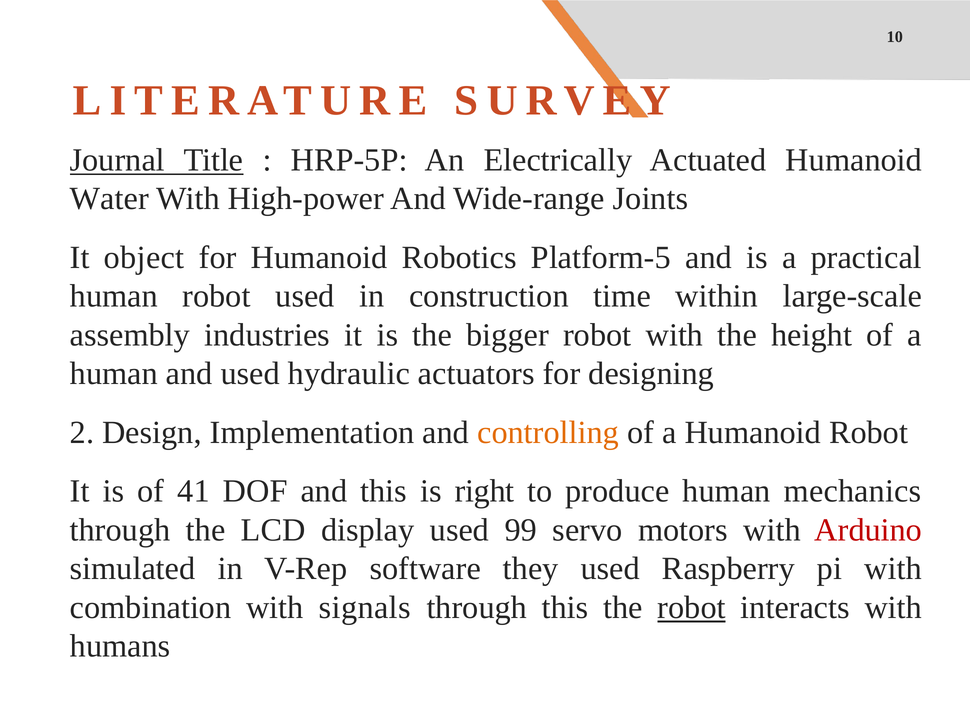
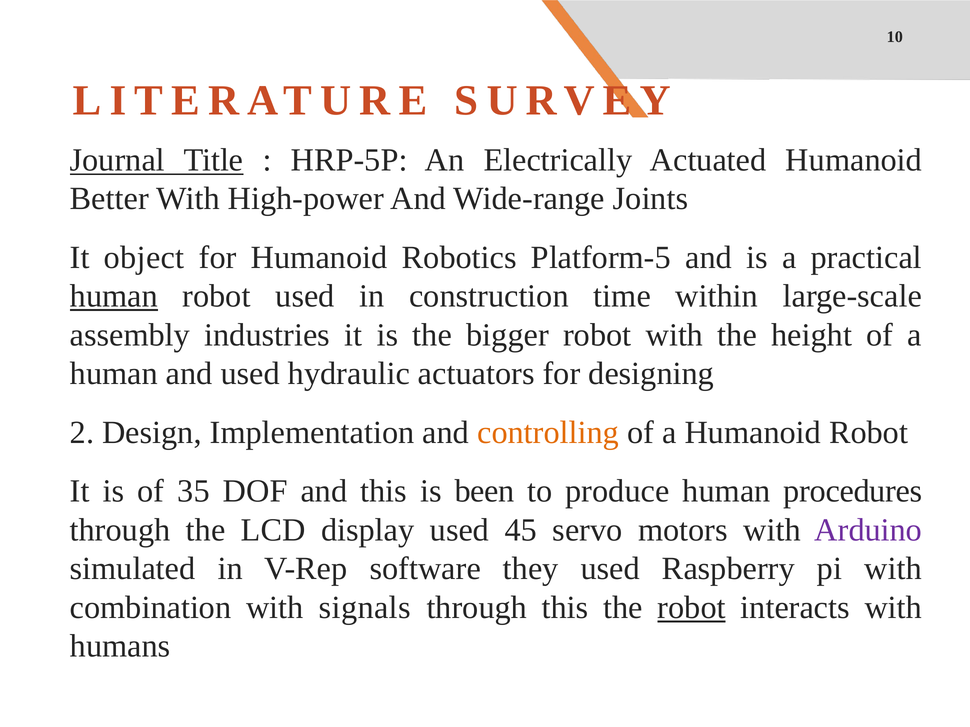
Water: Water -> Better
human at (114, 296) underline: none -> present
41: 41 -> 35
right: right -> been
mechanics: mechanics -> procedures
99: 99 -> 45
Arduino colour: red -> purple
